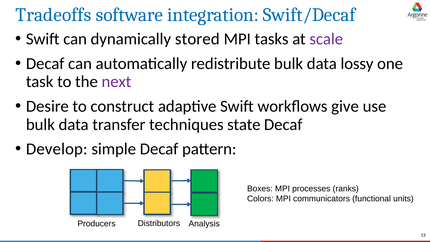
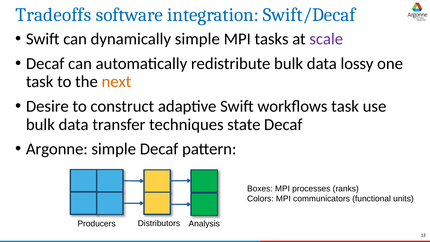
dynamically stored: stored -> simple
next colour: purple -> orange
workflows give: give -> task
Develop: Develop -> Argonne
